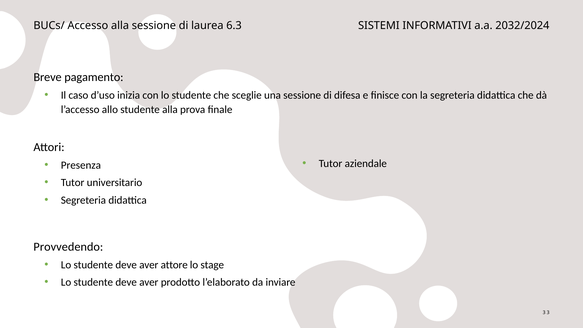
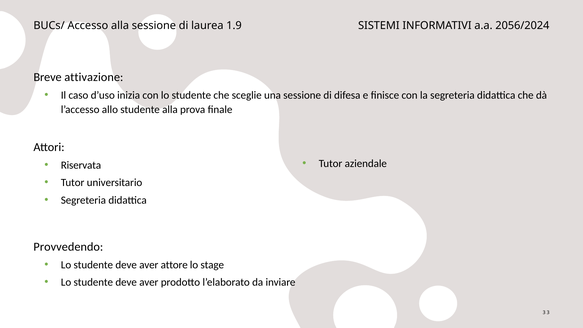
6.3: 6.3 -> 1.9
2032/2024: 2032/2024 -> 2056/2024
pagamento: pagamento -> attivazione
Presenza: Presenza -> Riservata
